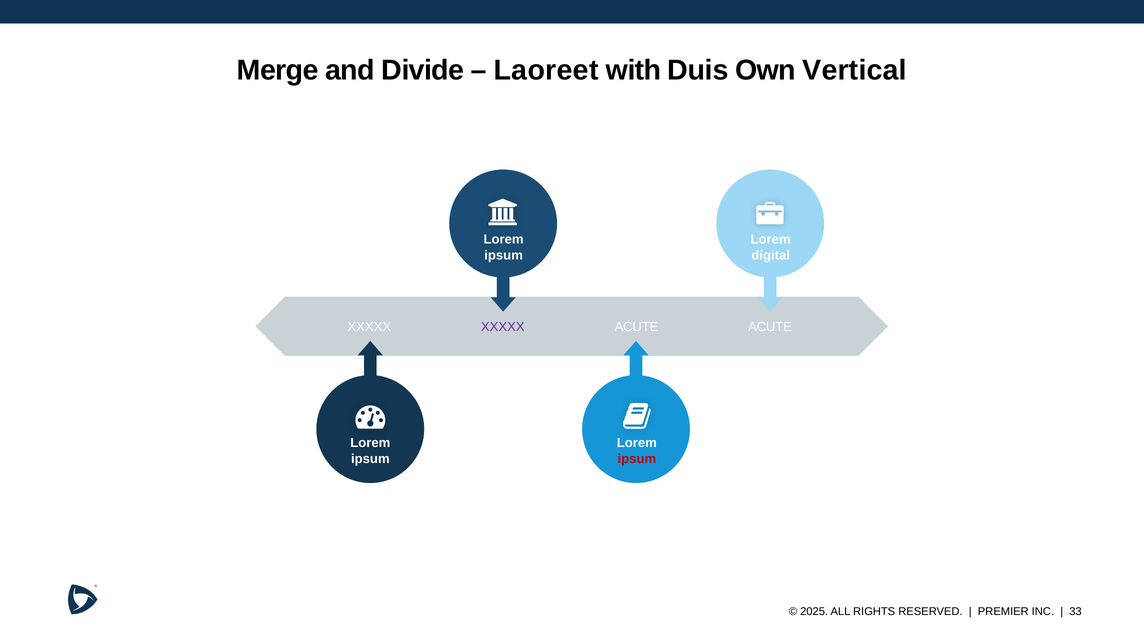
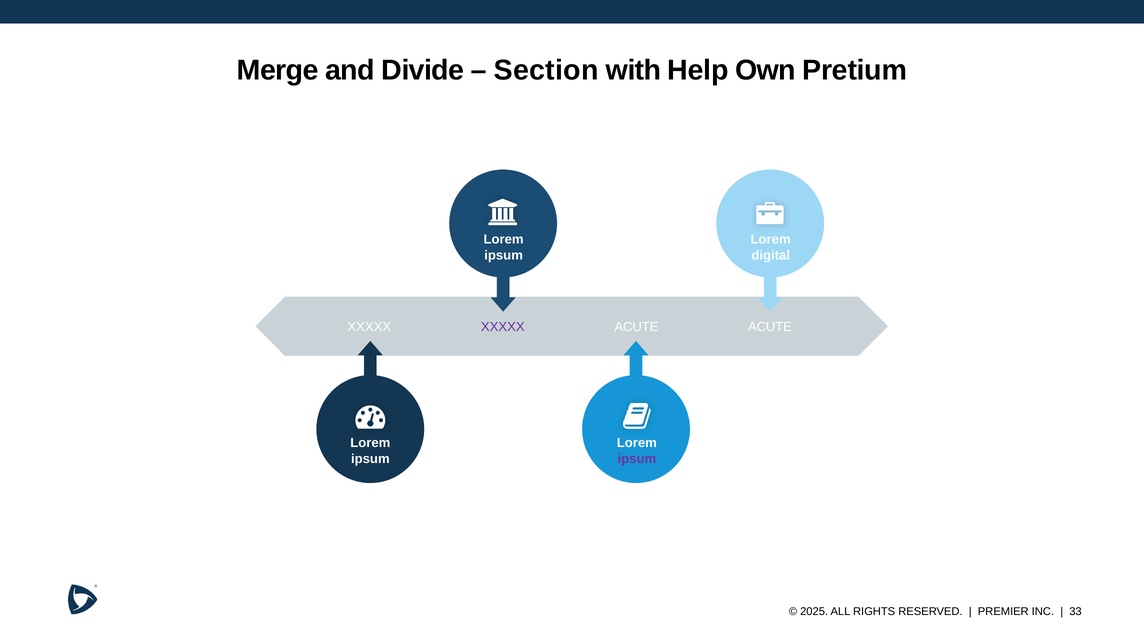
Laoreet: Laoreet -> Section
Duis: Duis -> Help
Vertical: Vertical -> Pretium
ipsum at (637, 458) colour: red -> purple
